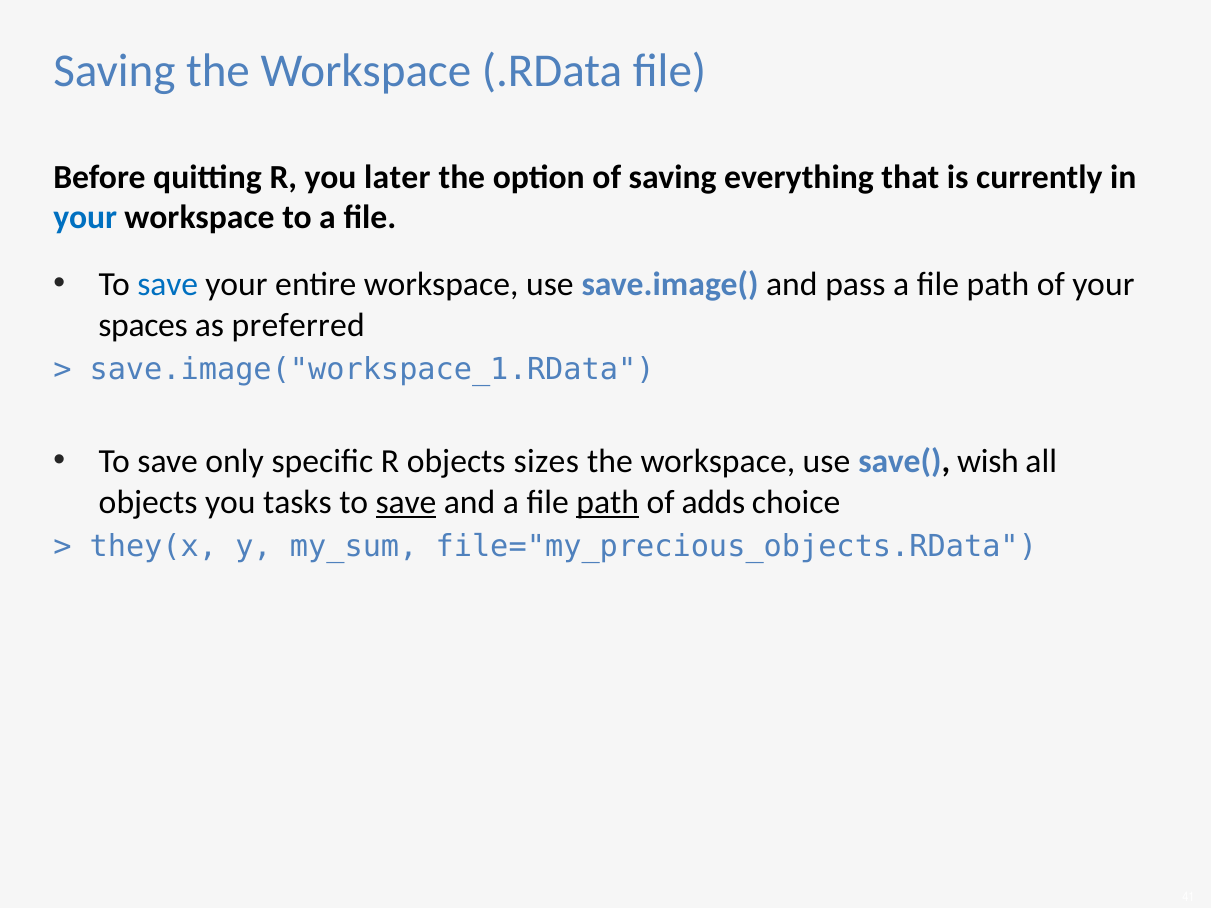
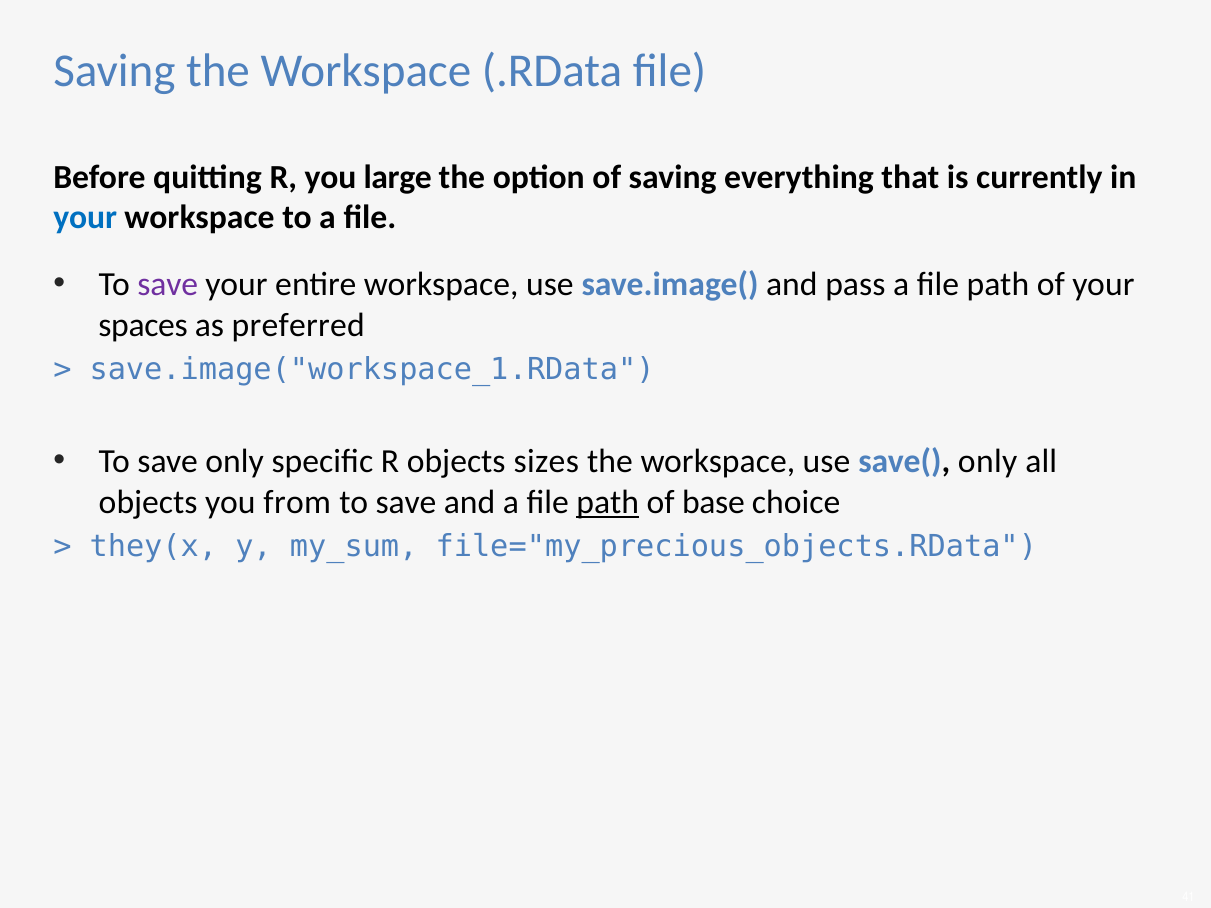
later: later -> large
save at (168, 285) colour: blue -> purple
save( wish: wish -> only
tasks: tasks -> from
save at (406, 502) underline: present -> none
adds: adds -> base
